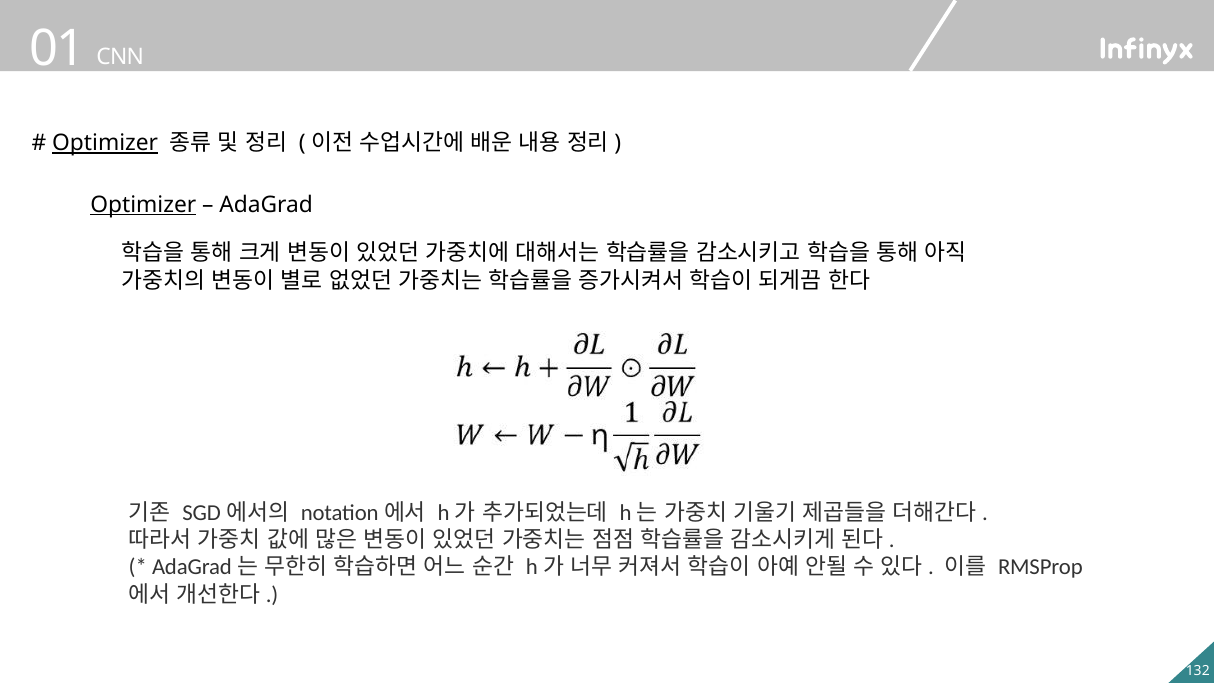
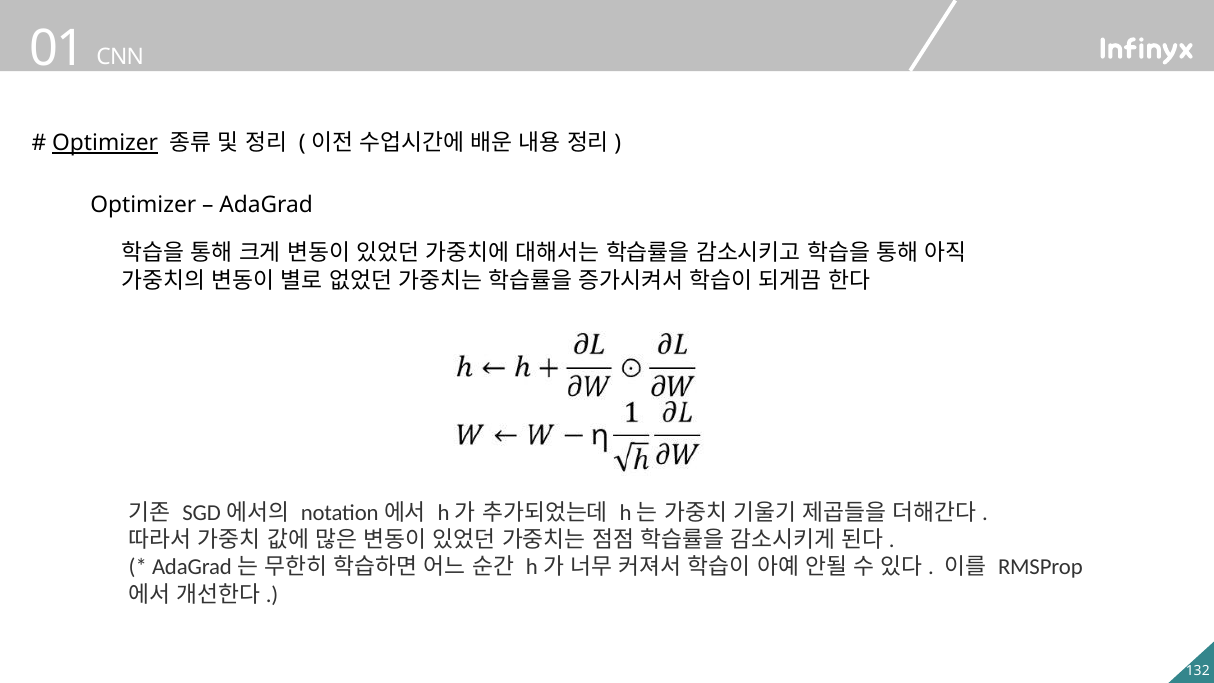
Optimizer at (143, 205) underline: present -> none
